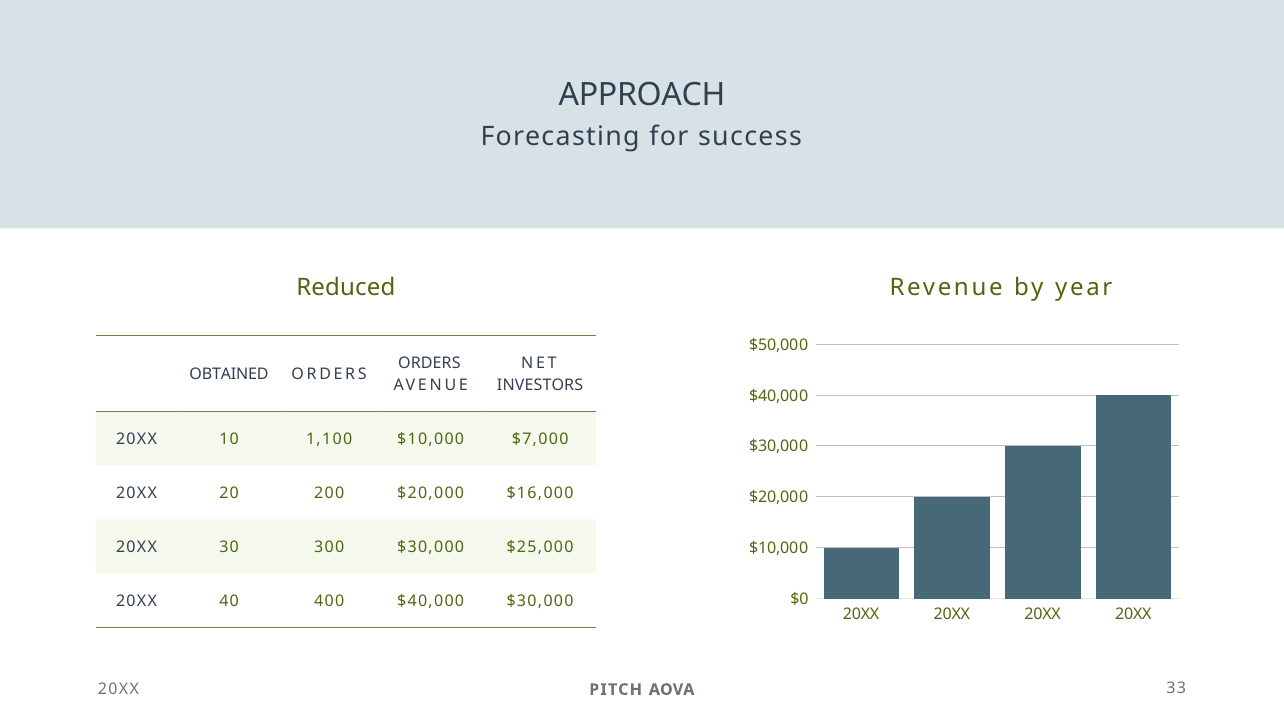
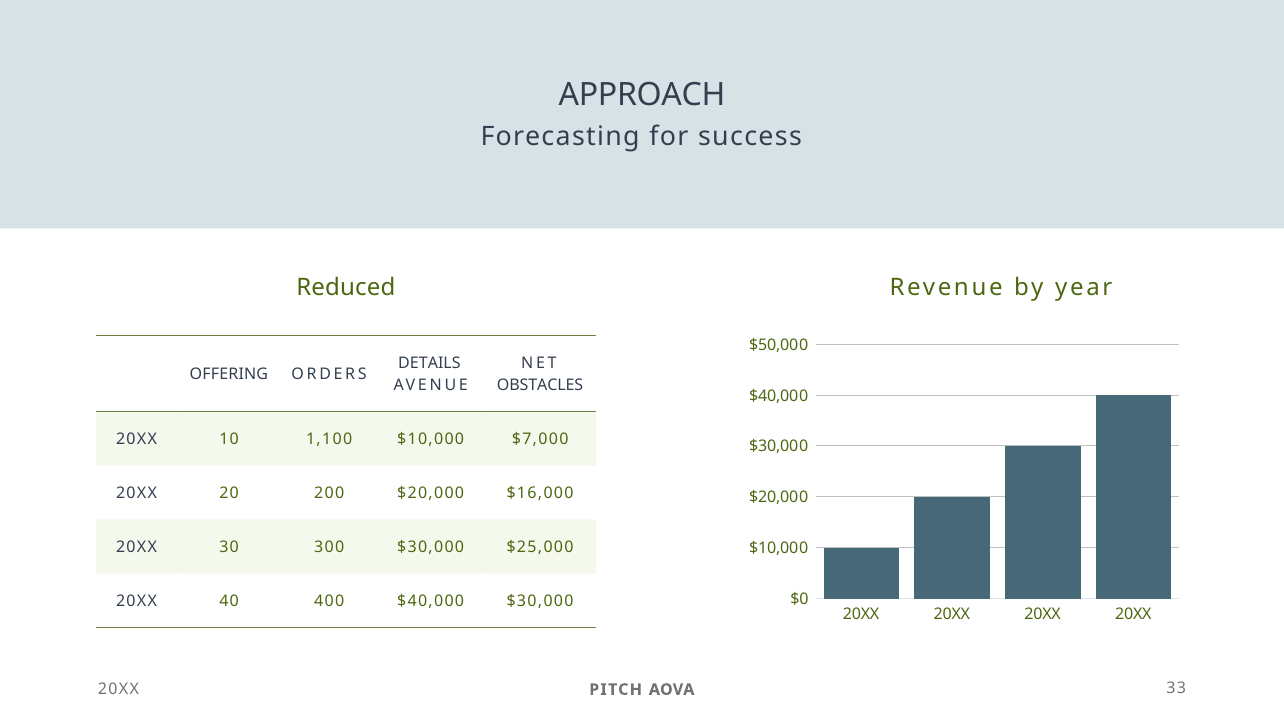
ORDERS at (429, 364): ORDERS -> DETAILS
OBTAINED: OBTAINED -> OFFERING
INVESTORS: INVESTORS -> OBSTACLES
